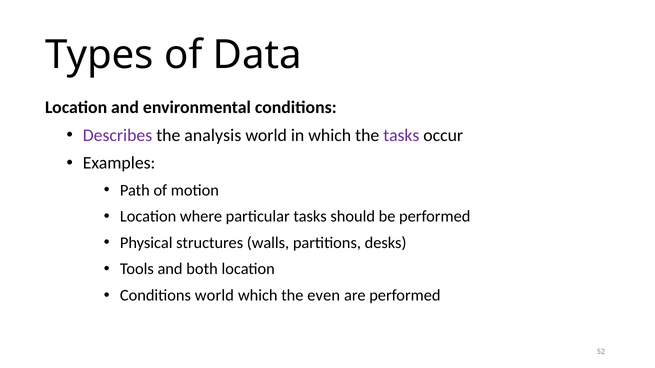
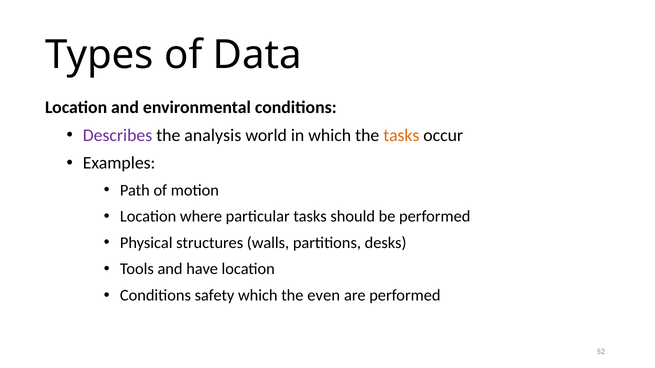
tasks at (401, 135) colour: purple -> orange
both: both -> have
Conditions world: world -> safety
